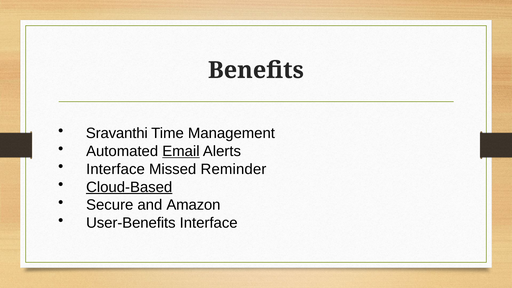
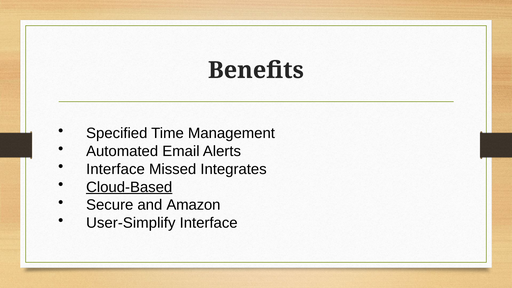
Sravanthi: Sravanthi -> Specified
Email underline: present -> none
Reminder: Reminder -> Integrates
User-Benefits: User-Benefits -> User-Simplify
